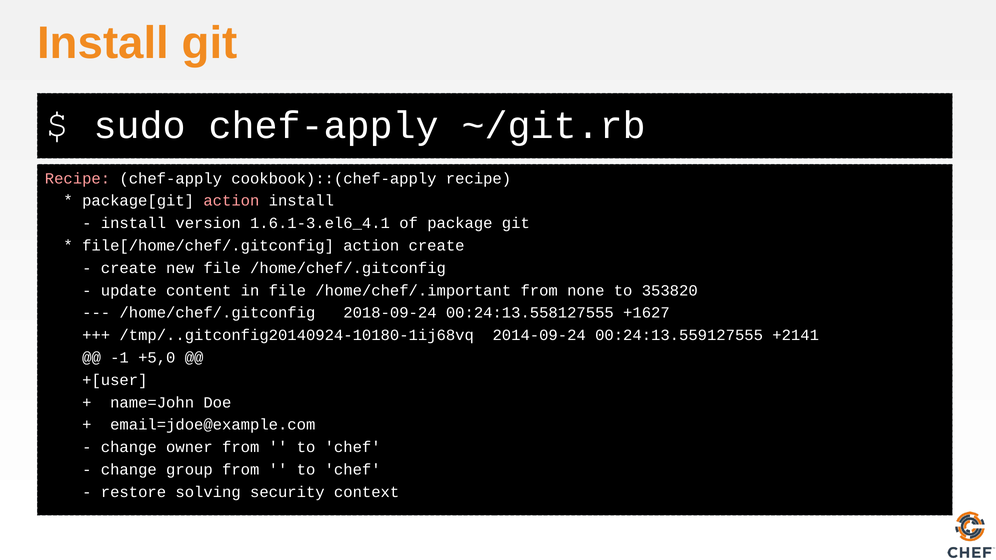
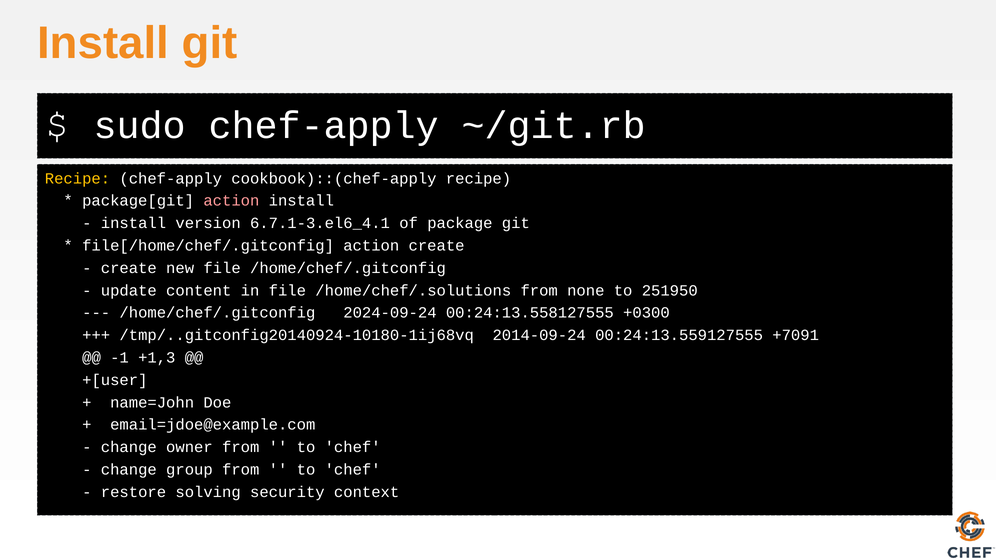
Recipe at (77, 178) colour: pink -> yellow
1.6.1-3.el6_4.1: 1.6.1-3.el6_4.1 -> 6.7.1-3.el6_4.1
/home/chef/.important: /home/chef/.important -> /home/chef/.solutions
353820: 353820 -> 251950
2018-09-24: 2018-09-24 -> 2024-09-24
+1627: +1627 -> +0300
+2141: +2141 -> +7091
+5,0: +5,0 -> +1,3
